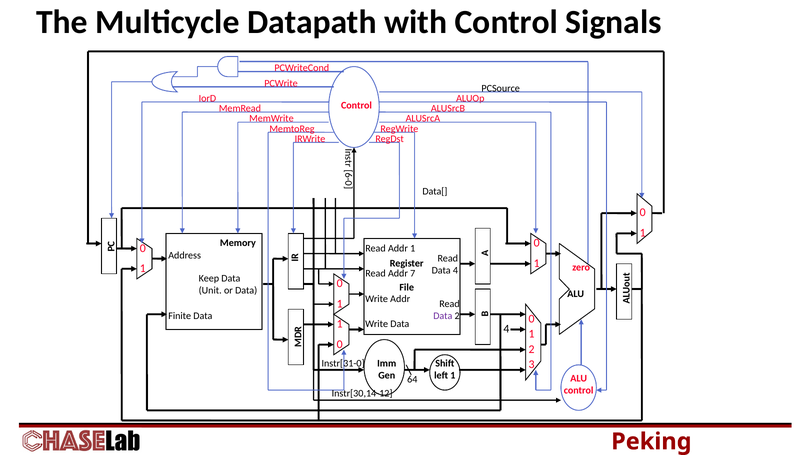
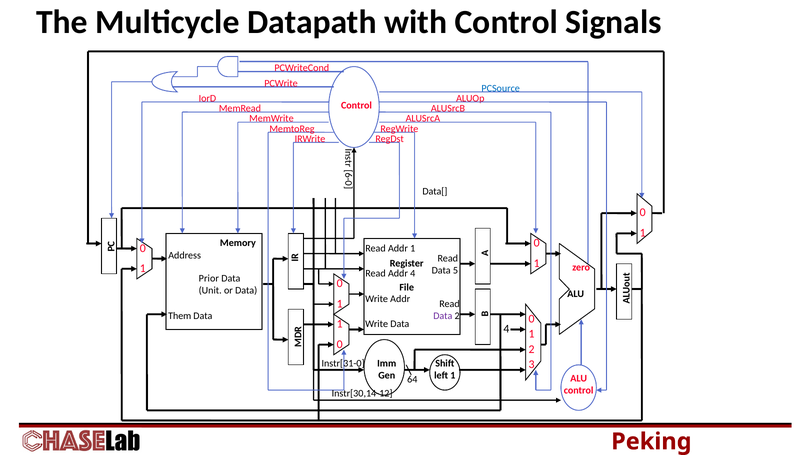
PCSource colour: black -> blue
Data 4: 4 -> 5
Addr 7: 7 -> 4
Keep: Keep -> Prior
Finite: Finite -> Them
